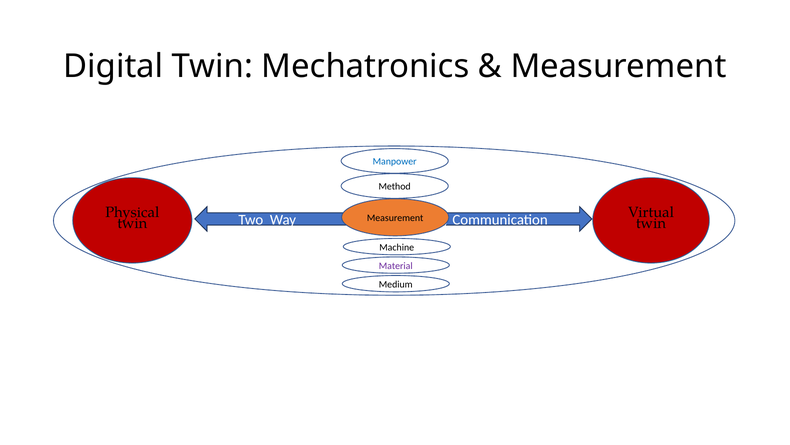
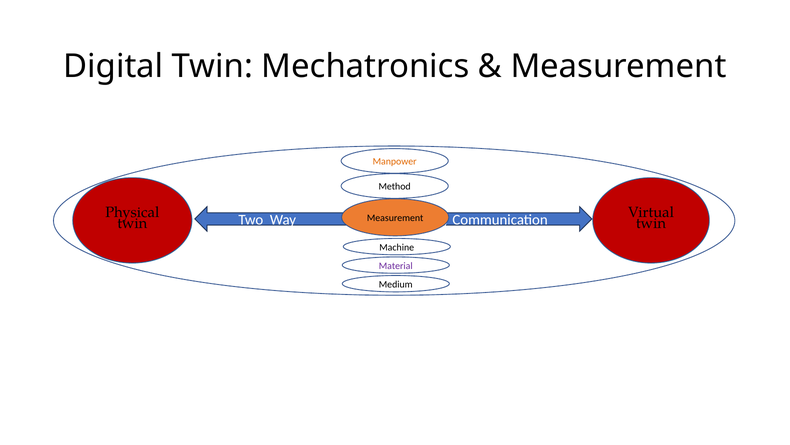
Manpower colour: blue -> orange
